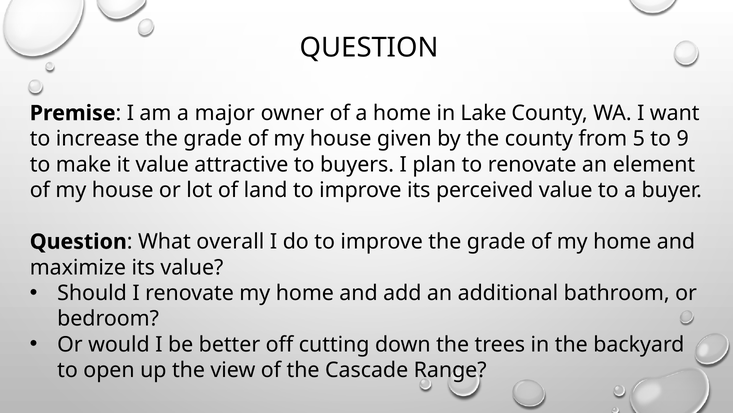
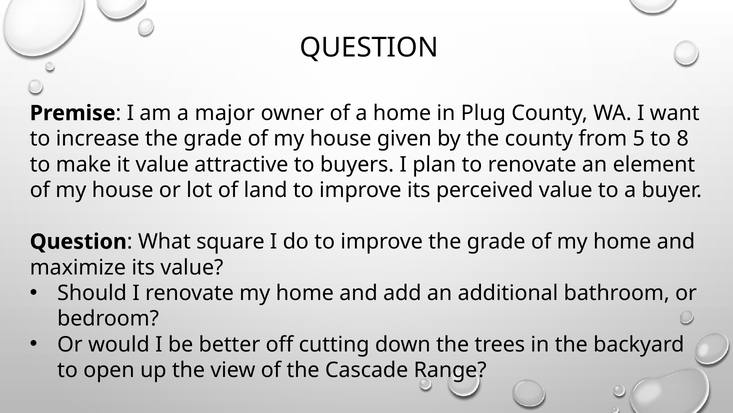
Lake: Lake -> Plug
9: 9 -> 8
overall: overall -> square
